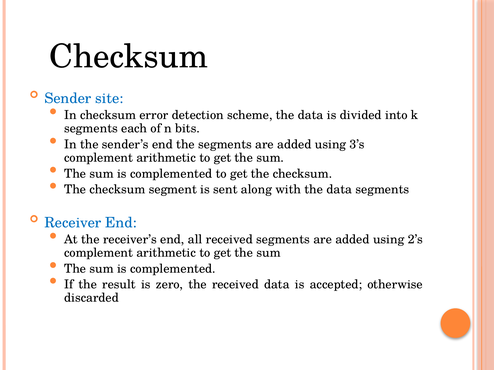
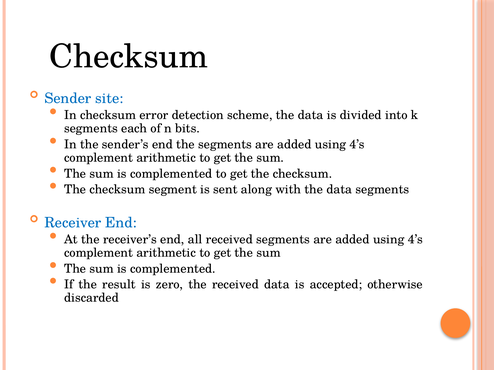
3’s at (357, 145): 3’s -> 4’s
2’s at (415, 240): 2’s -> 4’s
